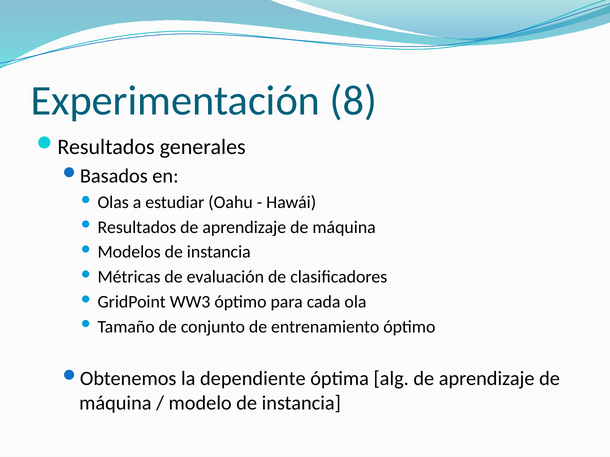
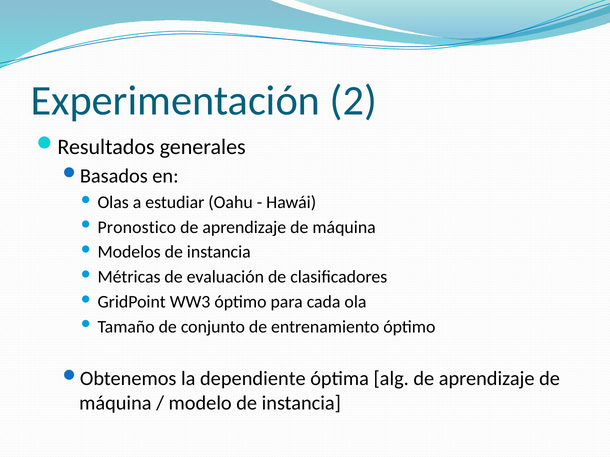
8: 8 -> 2
Resultados at (137, 227): Resultados -> Pronostico
